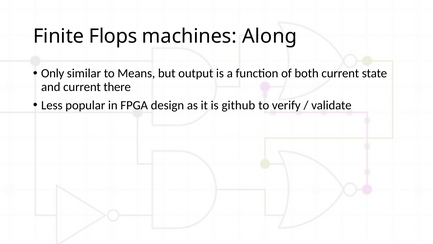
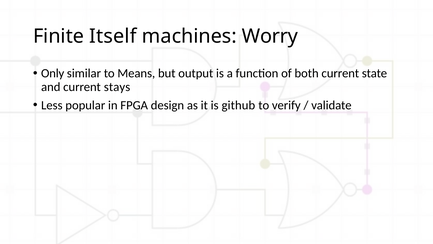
Flops: Flops -> Itself
Along: Along -> Worry
there: there -> stays
